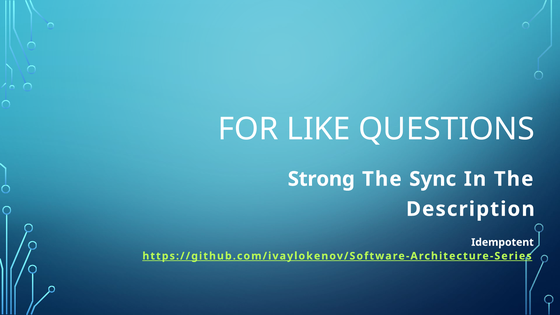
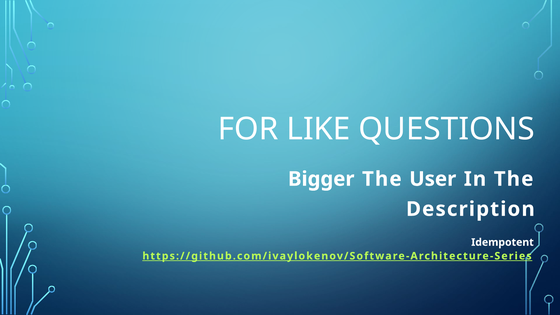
Strong: Strong -> Bigger
Sync: Sync -> User
